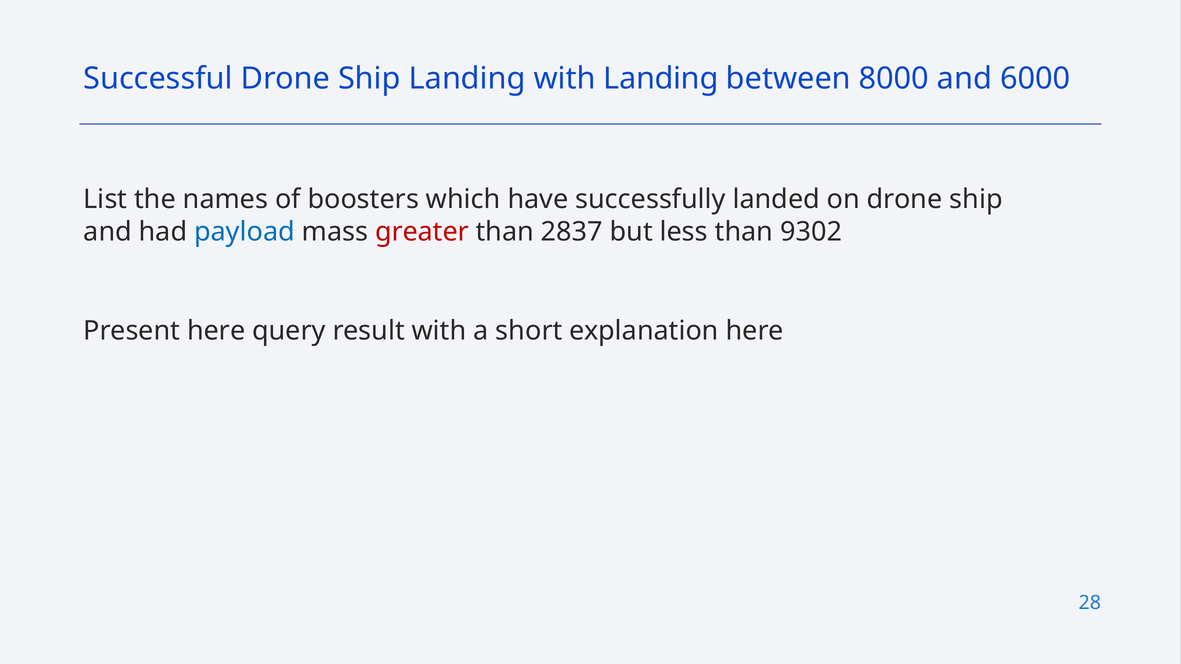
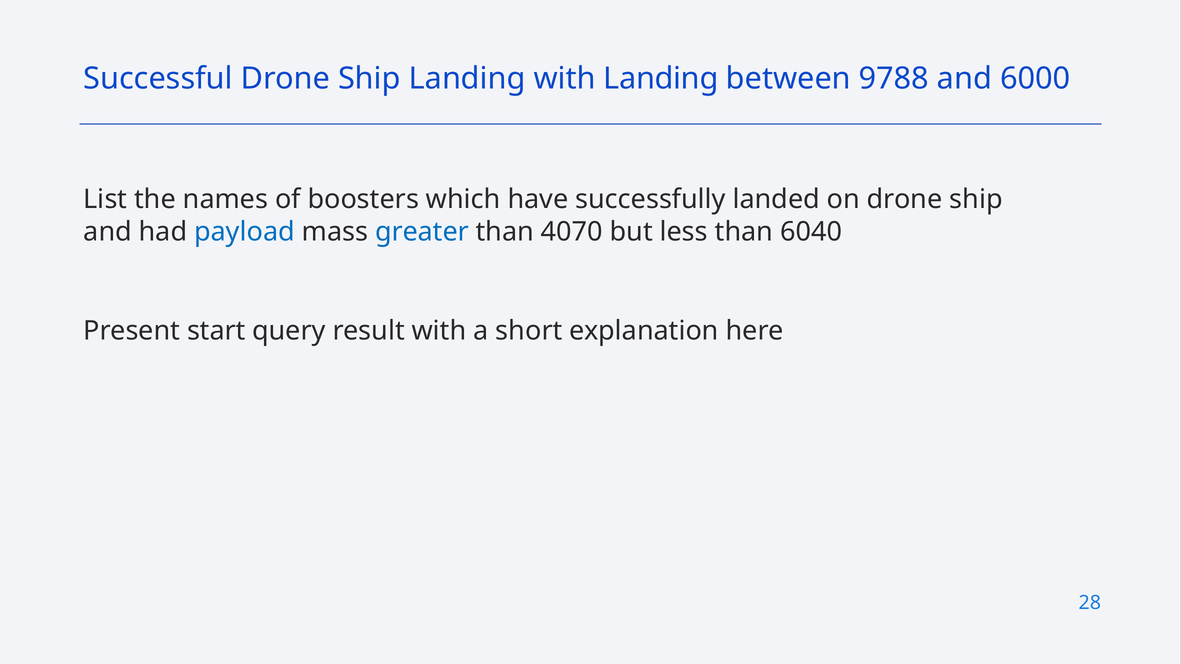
8000: 8000 -> 9788
greater colour: red -> blue
2837: 2837 -> 4070
9302: 9302 -> 6040
Present here: here -> start
